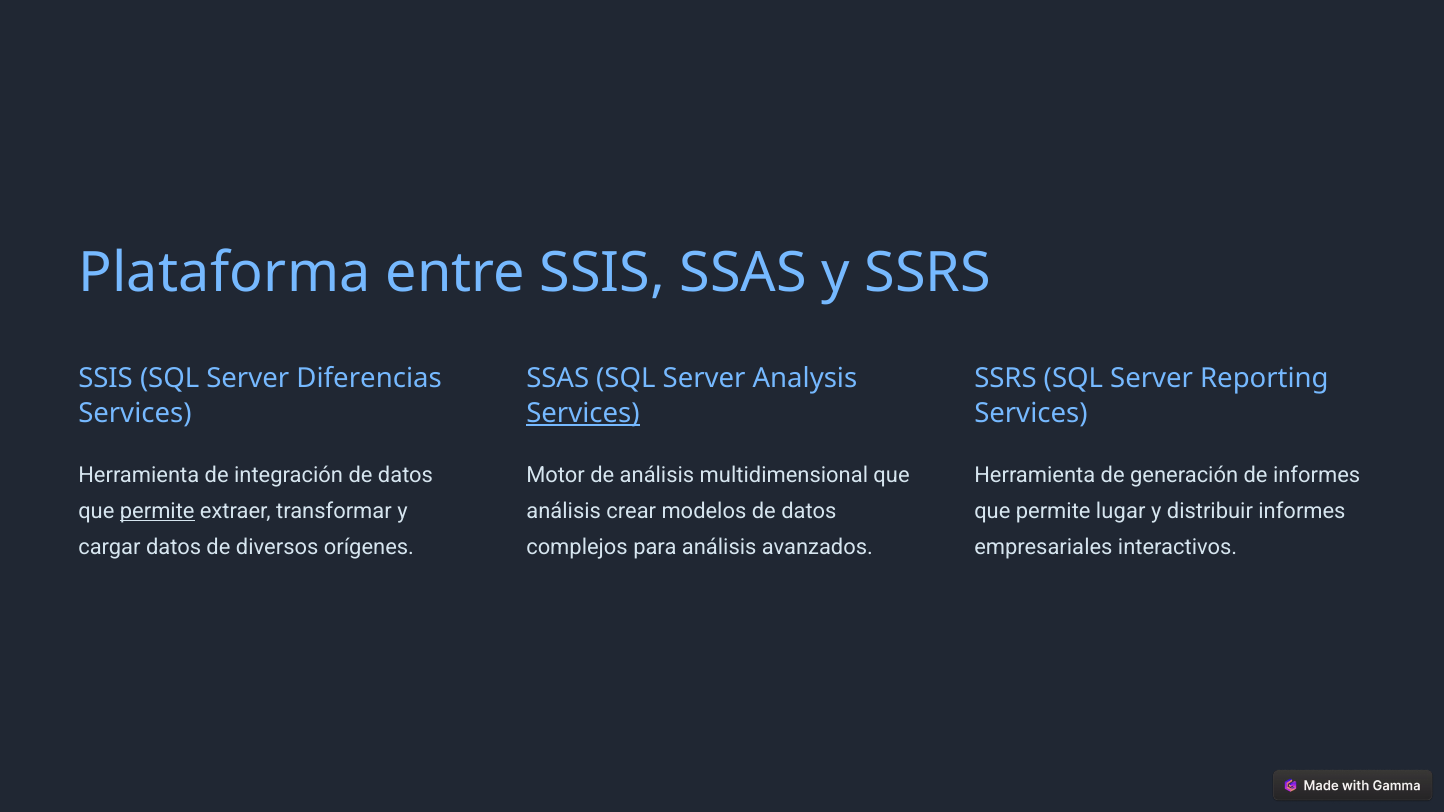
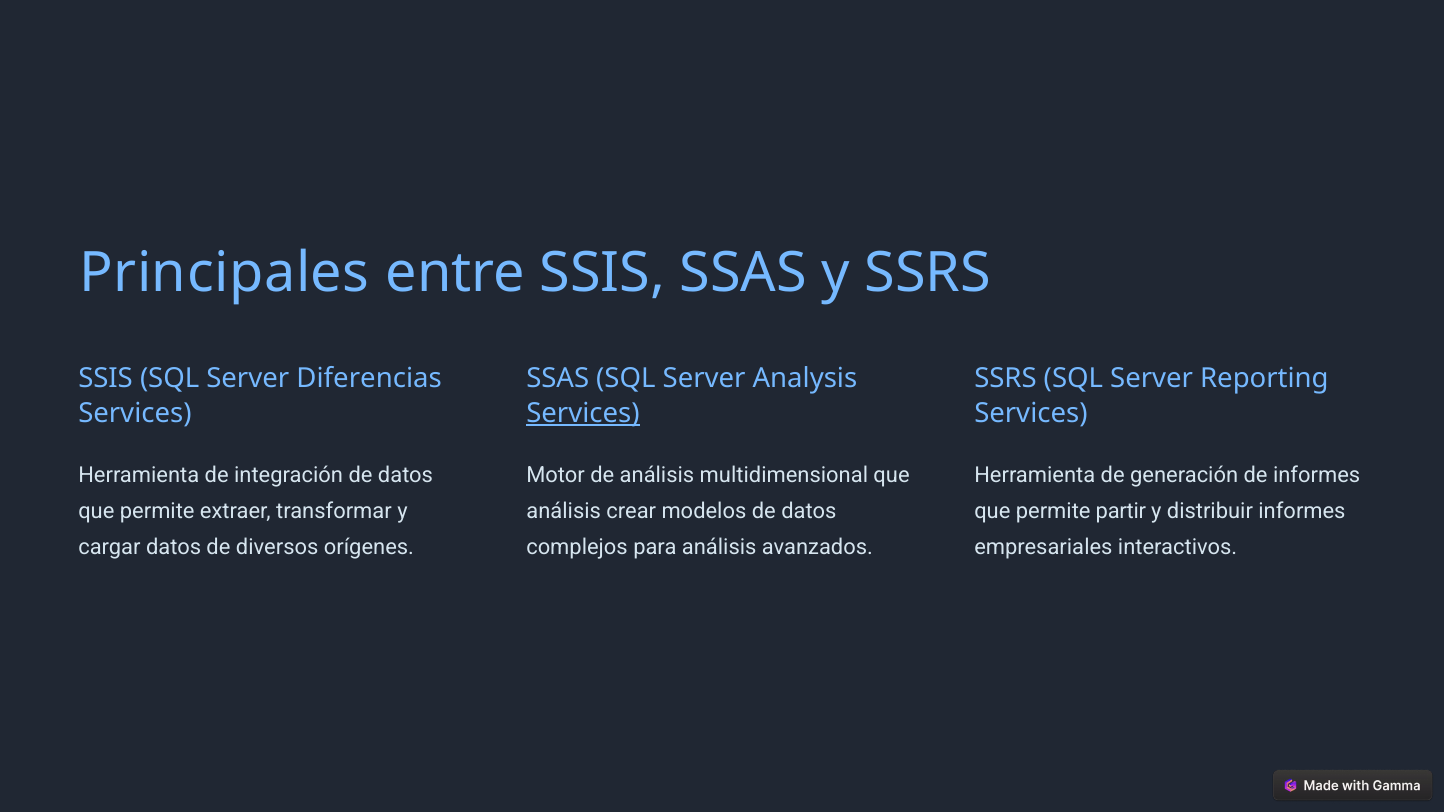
Plataforma: Plataforma -> Principales
permite at (157, 511) underline: present -> none
lugar: lugar -> partir
